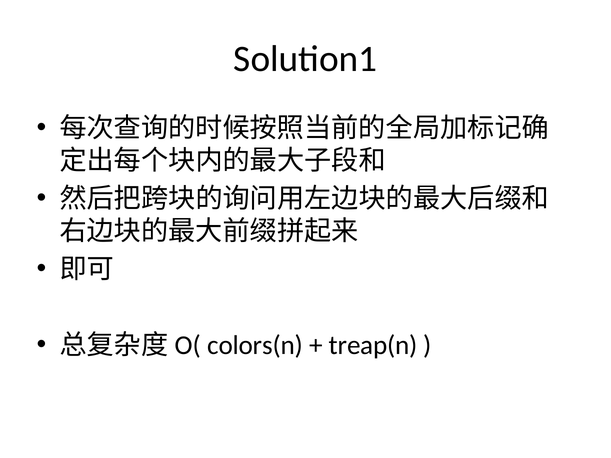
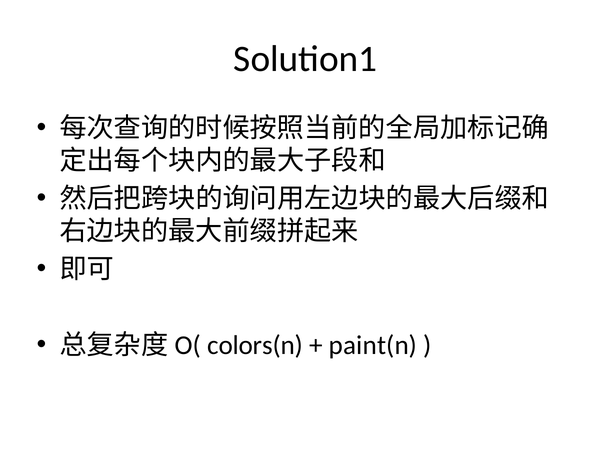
treap(n: treap(n -> paint(n
